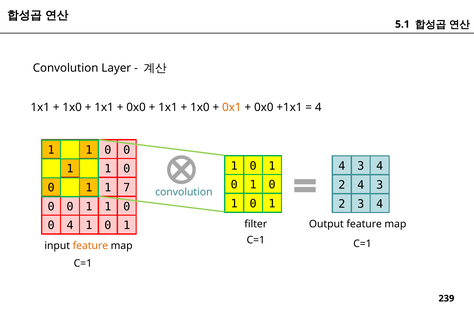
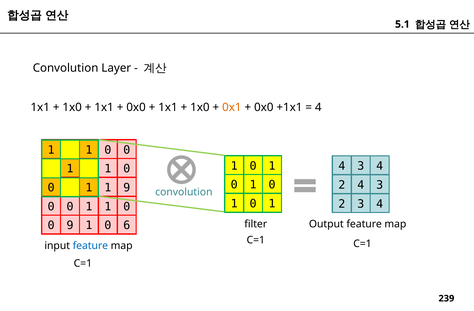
1 7: 7 -> 9
0 4: 4 -> 9
1 at (127, 226): 1 -> 6
feature at (90, 246) colour: orange -> blue
